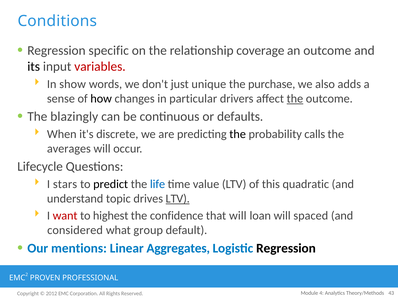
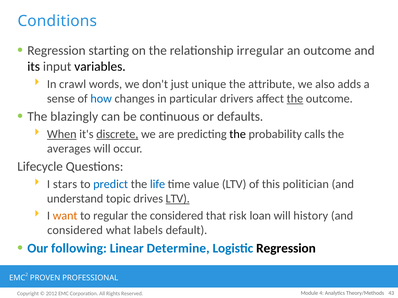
specific: specific -> starting
coverage: coverage -> irregular
variables colour: red -> black
show: show -> crawl
purchase: purchase -> attribute
how colour: black -> blue
When underline: none -> present
discrete underline: none -> present
predict colour: black -> blue
quadratic: quadratic -> politician
want colour: red -> orange
highest: highest -> regular
the confidence: confidence -> considered
that will: will -> risk
spaced: spaced -> history
group: group -> labels
mentions: mentions -> following
Aggregates: Aggregates -> Determine
